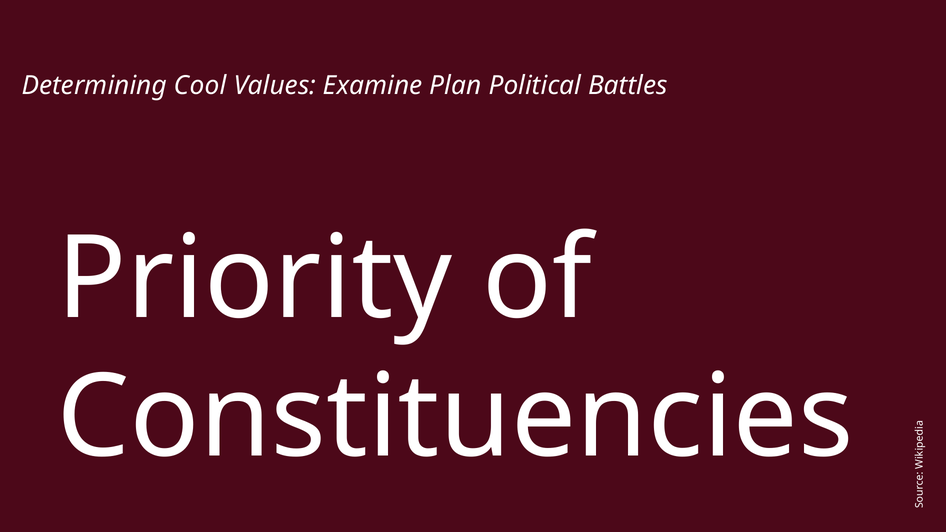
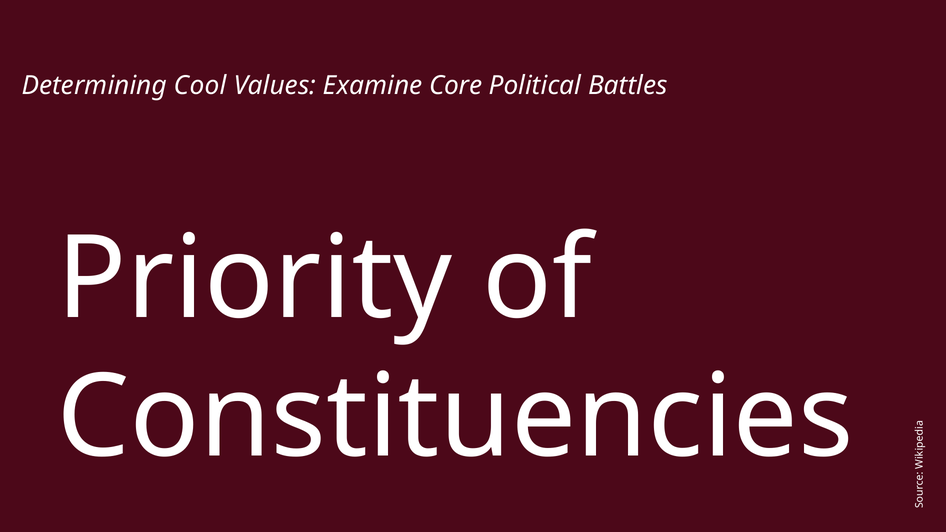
Plan: Plan -> Core
